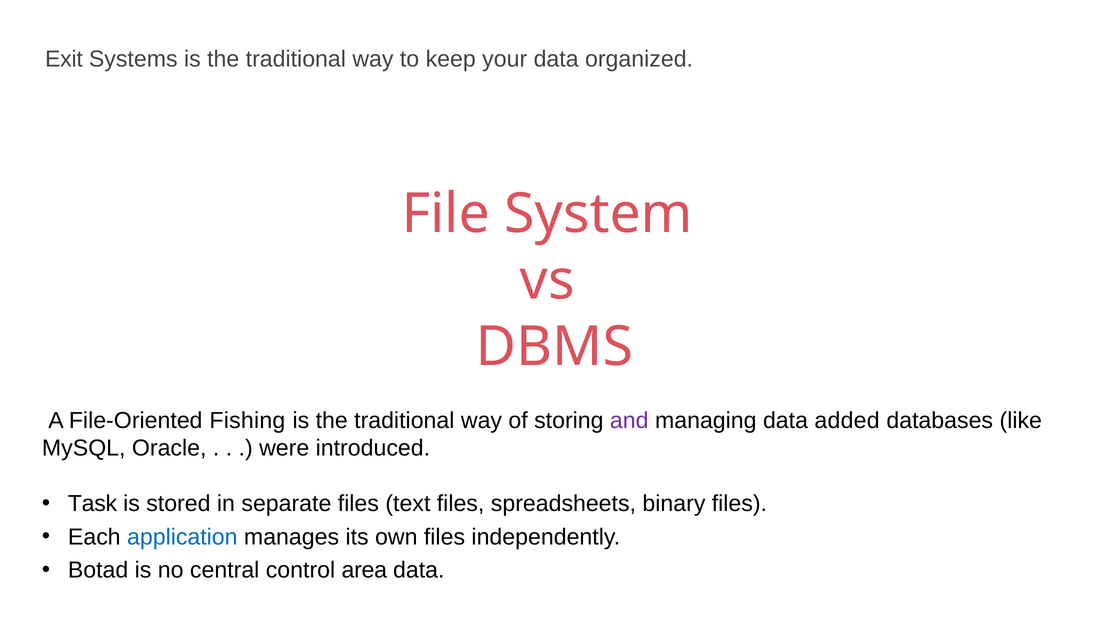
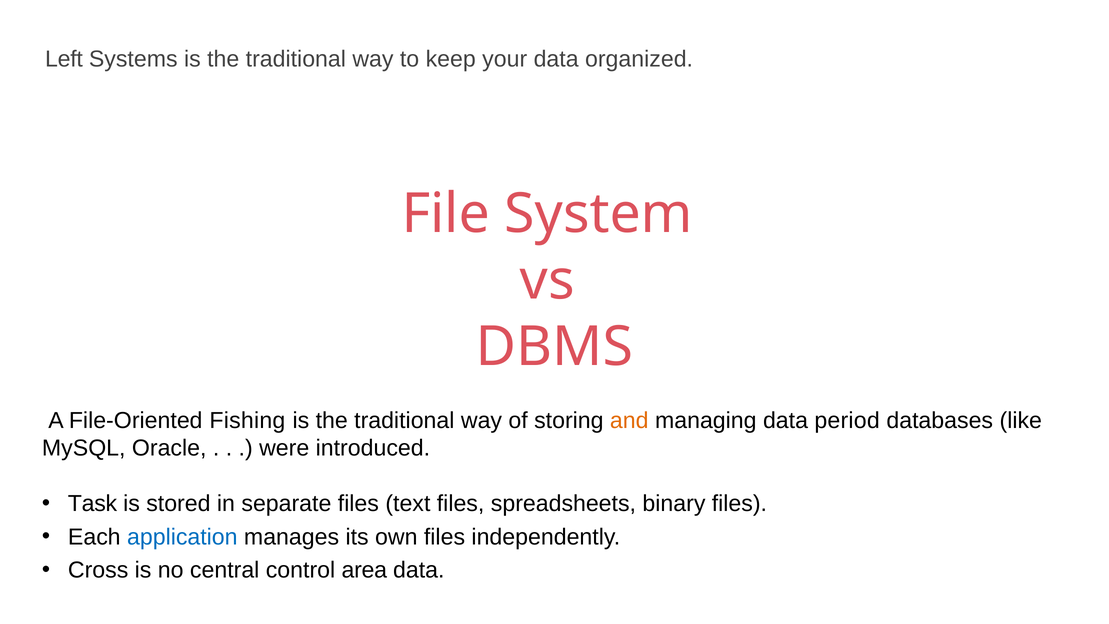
Exit: Exit -> Left
and colour: purple -> orange
added: added -> period
Botad: Botad -> Cross
